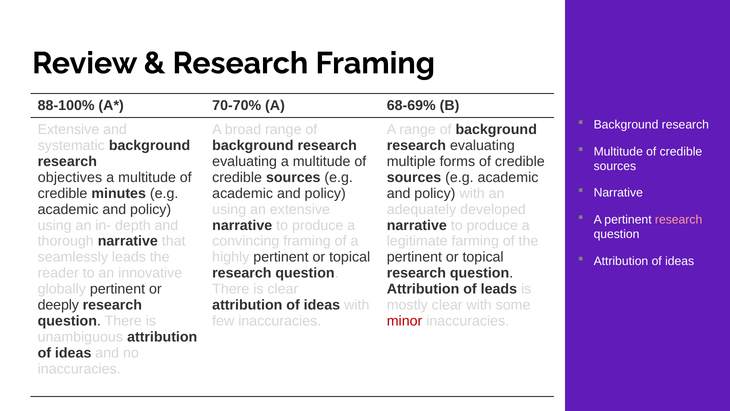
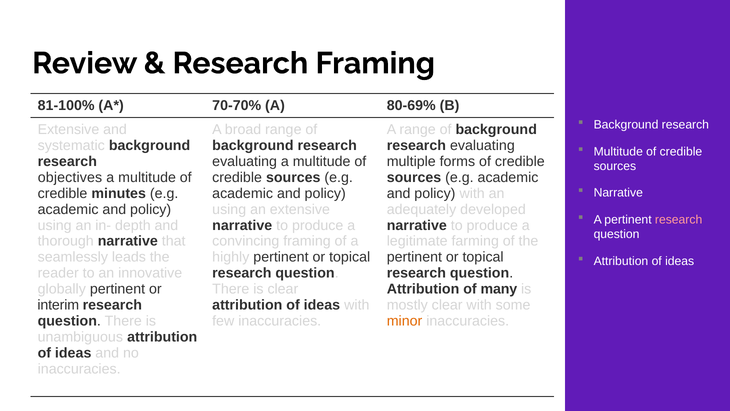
88-100%: 88-100% -> 81-100%
68-69%: 68-69% -> 80-69%
of leads: leads -> many
deeply: deeply -> interim
minor colour: red -> orange
